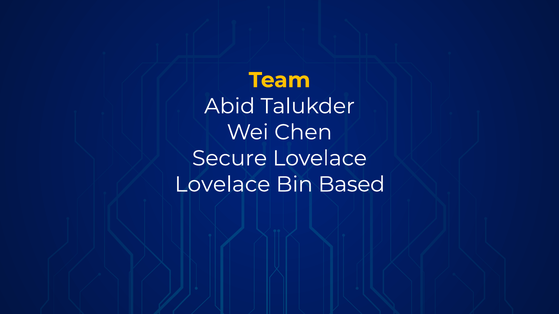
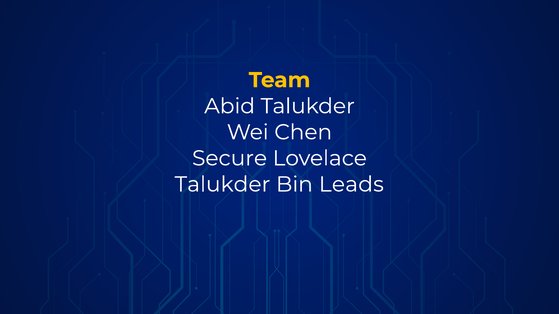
Lovelace at (222, 185): Lovelace -> Talukder
Based: Based -> Leads
